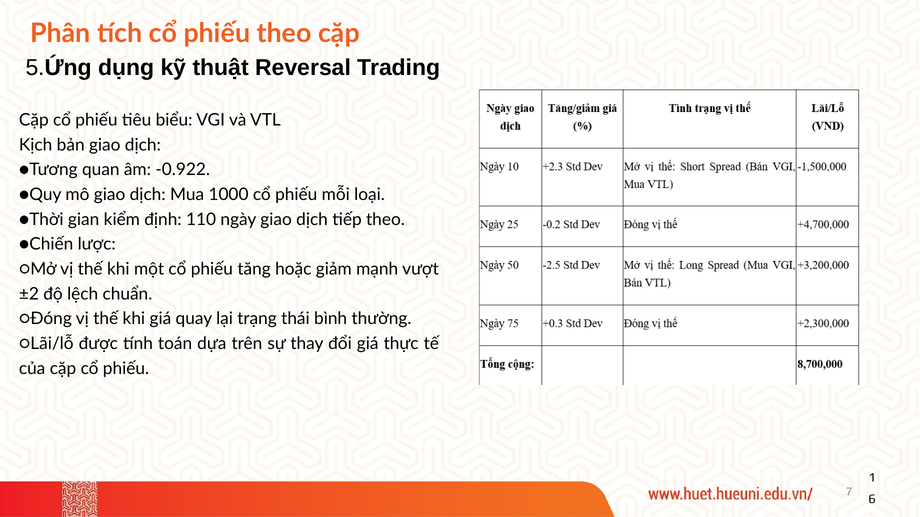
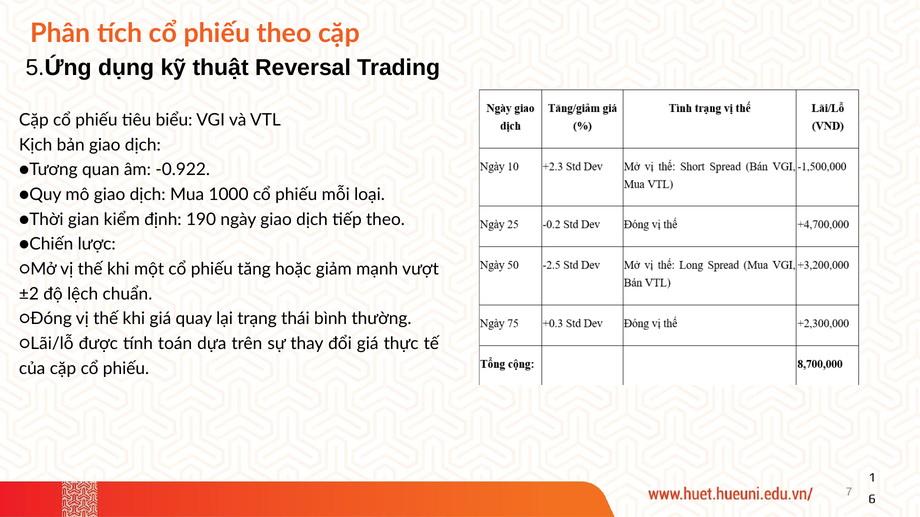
110: 110 -> 190
